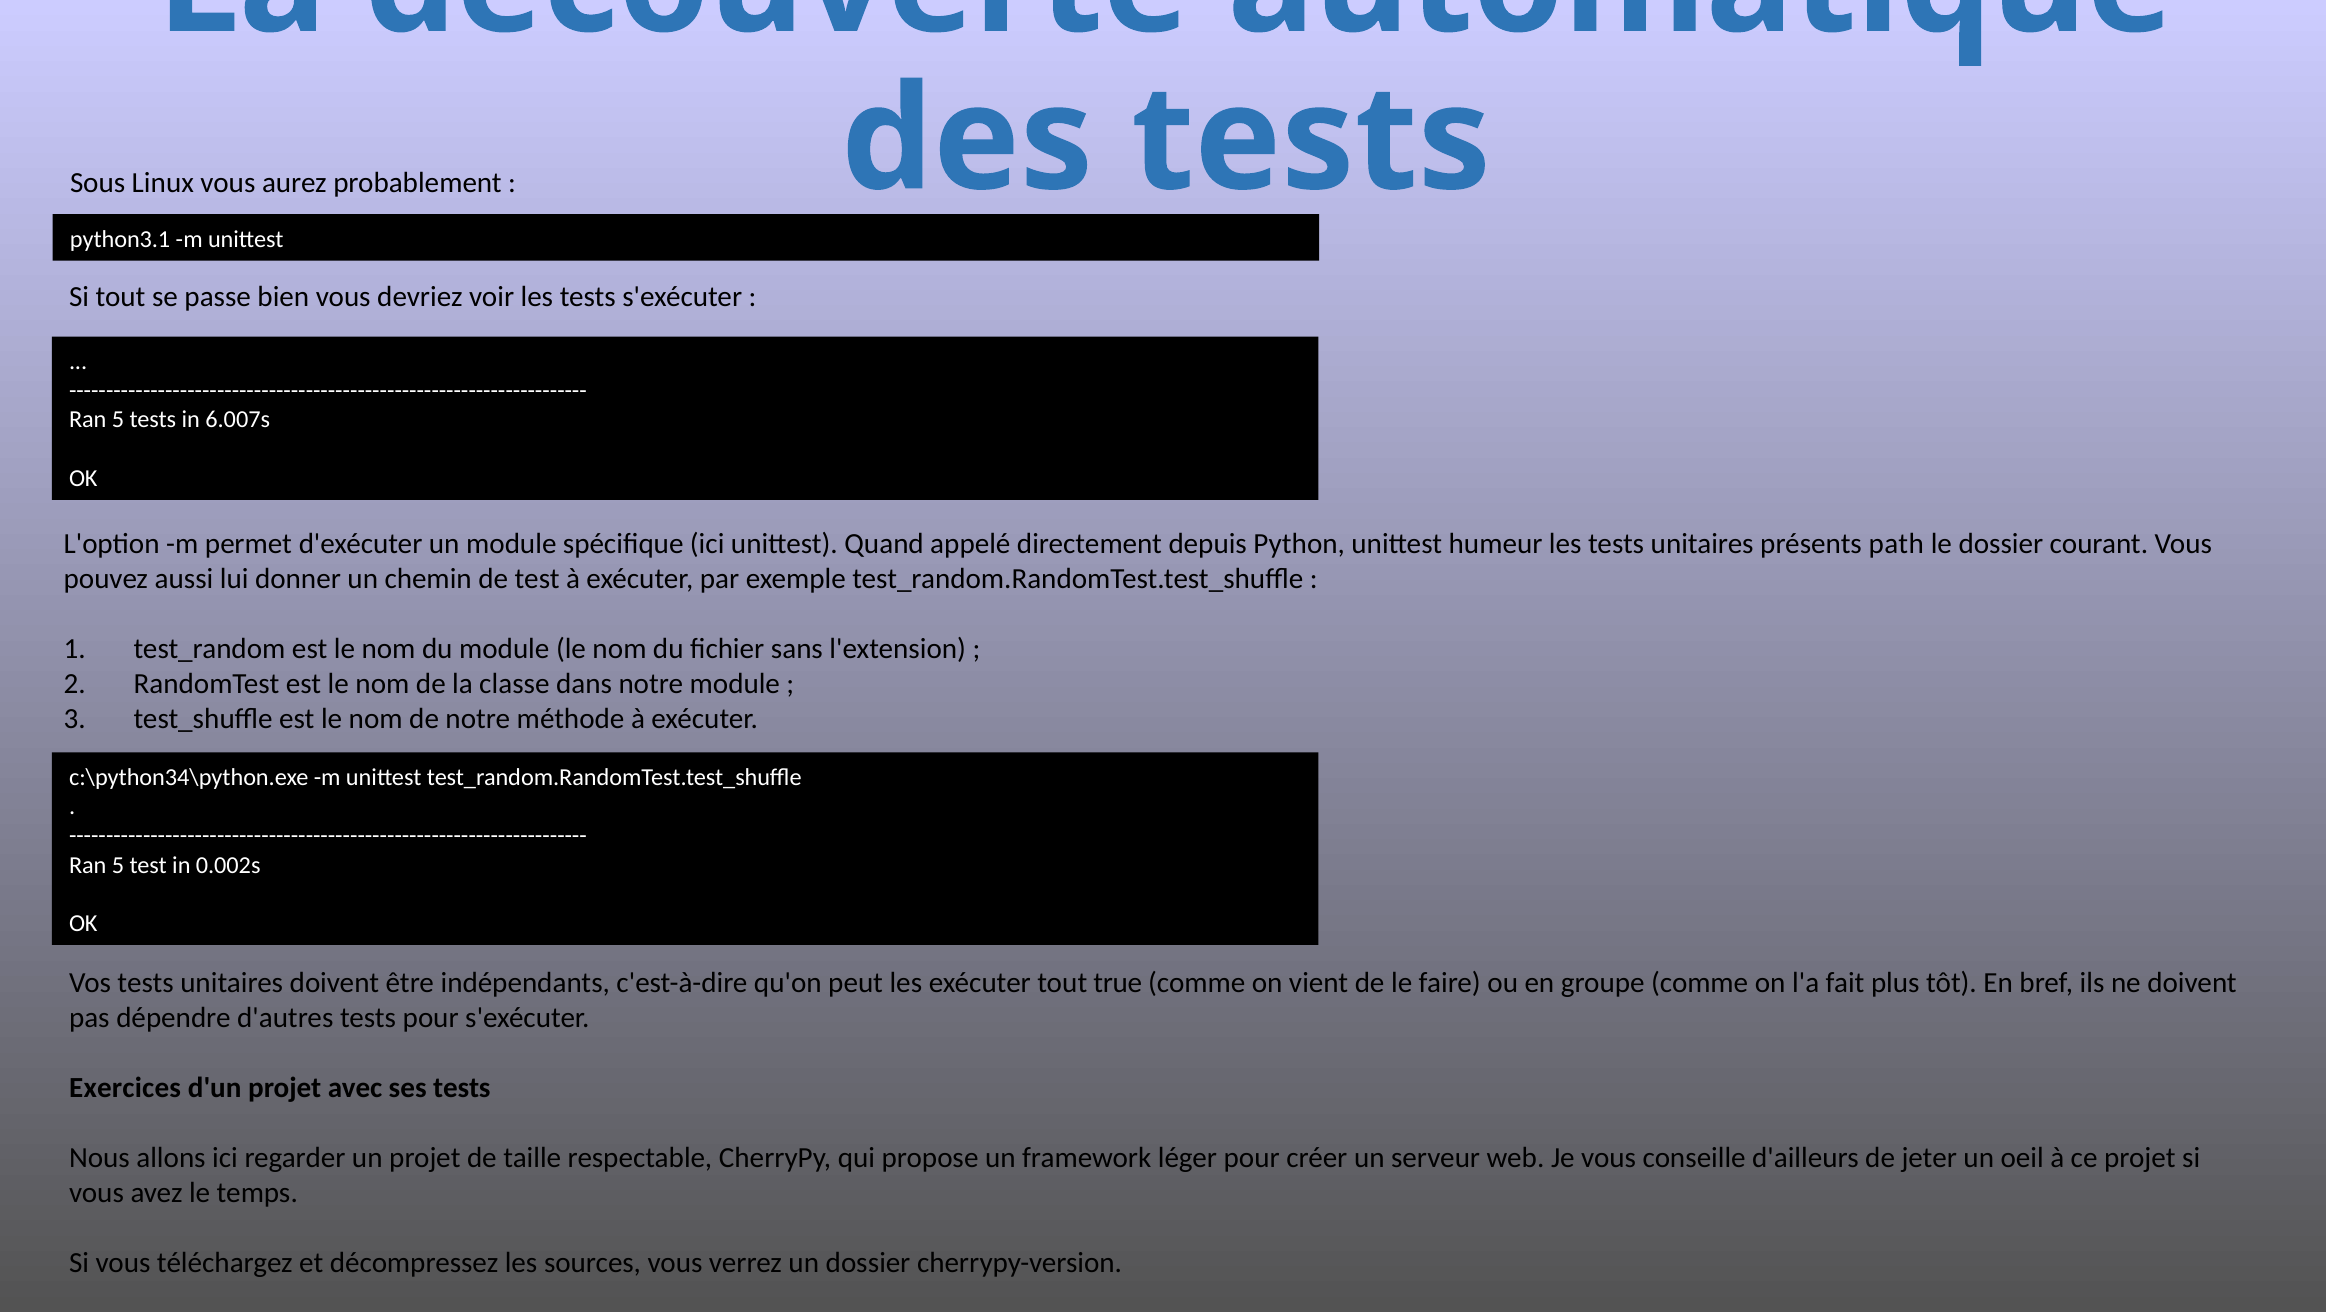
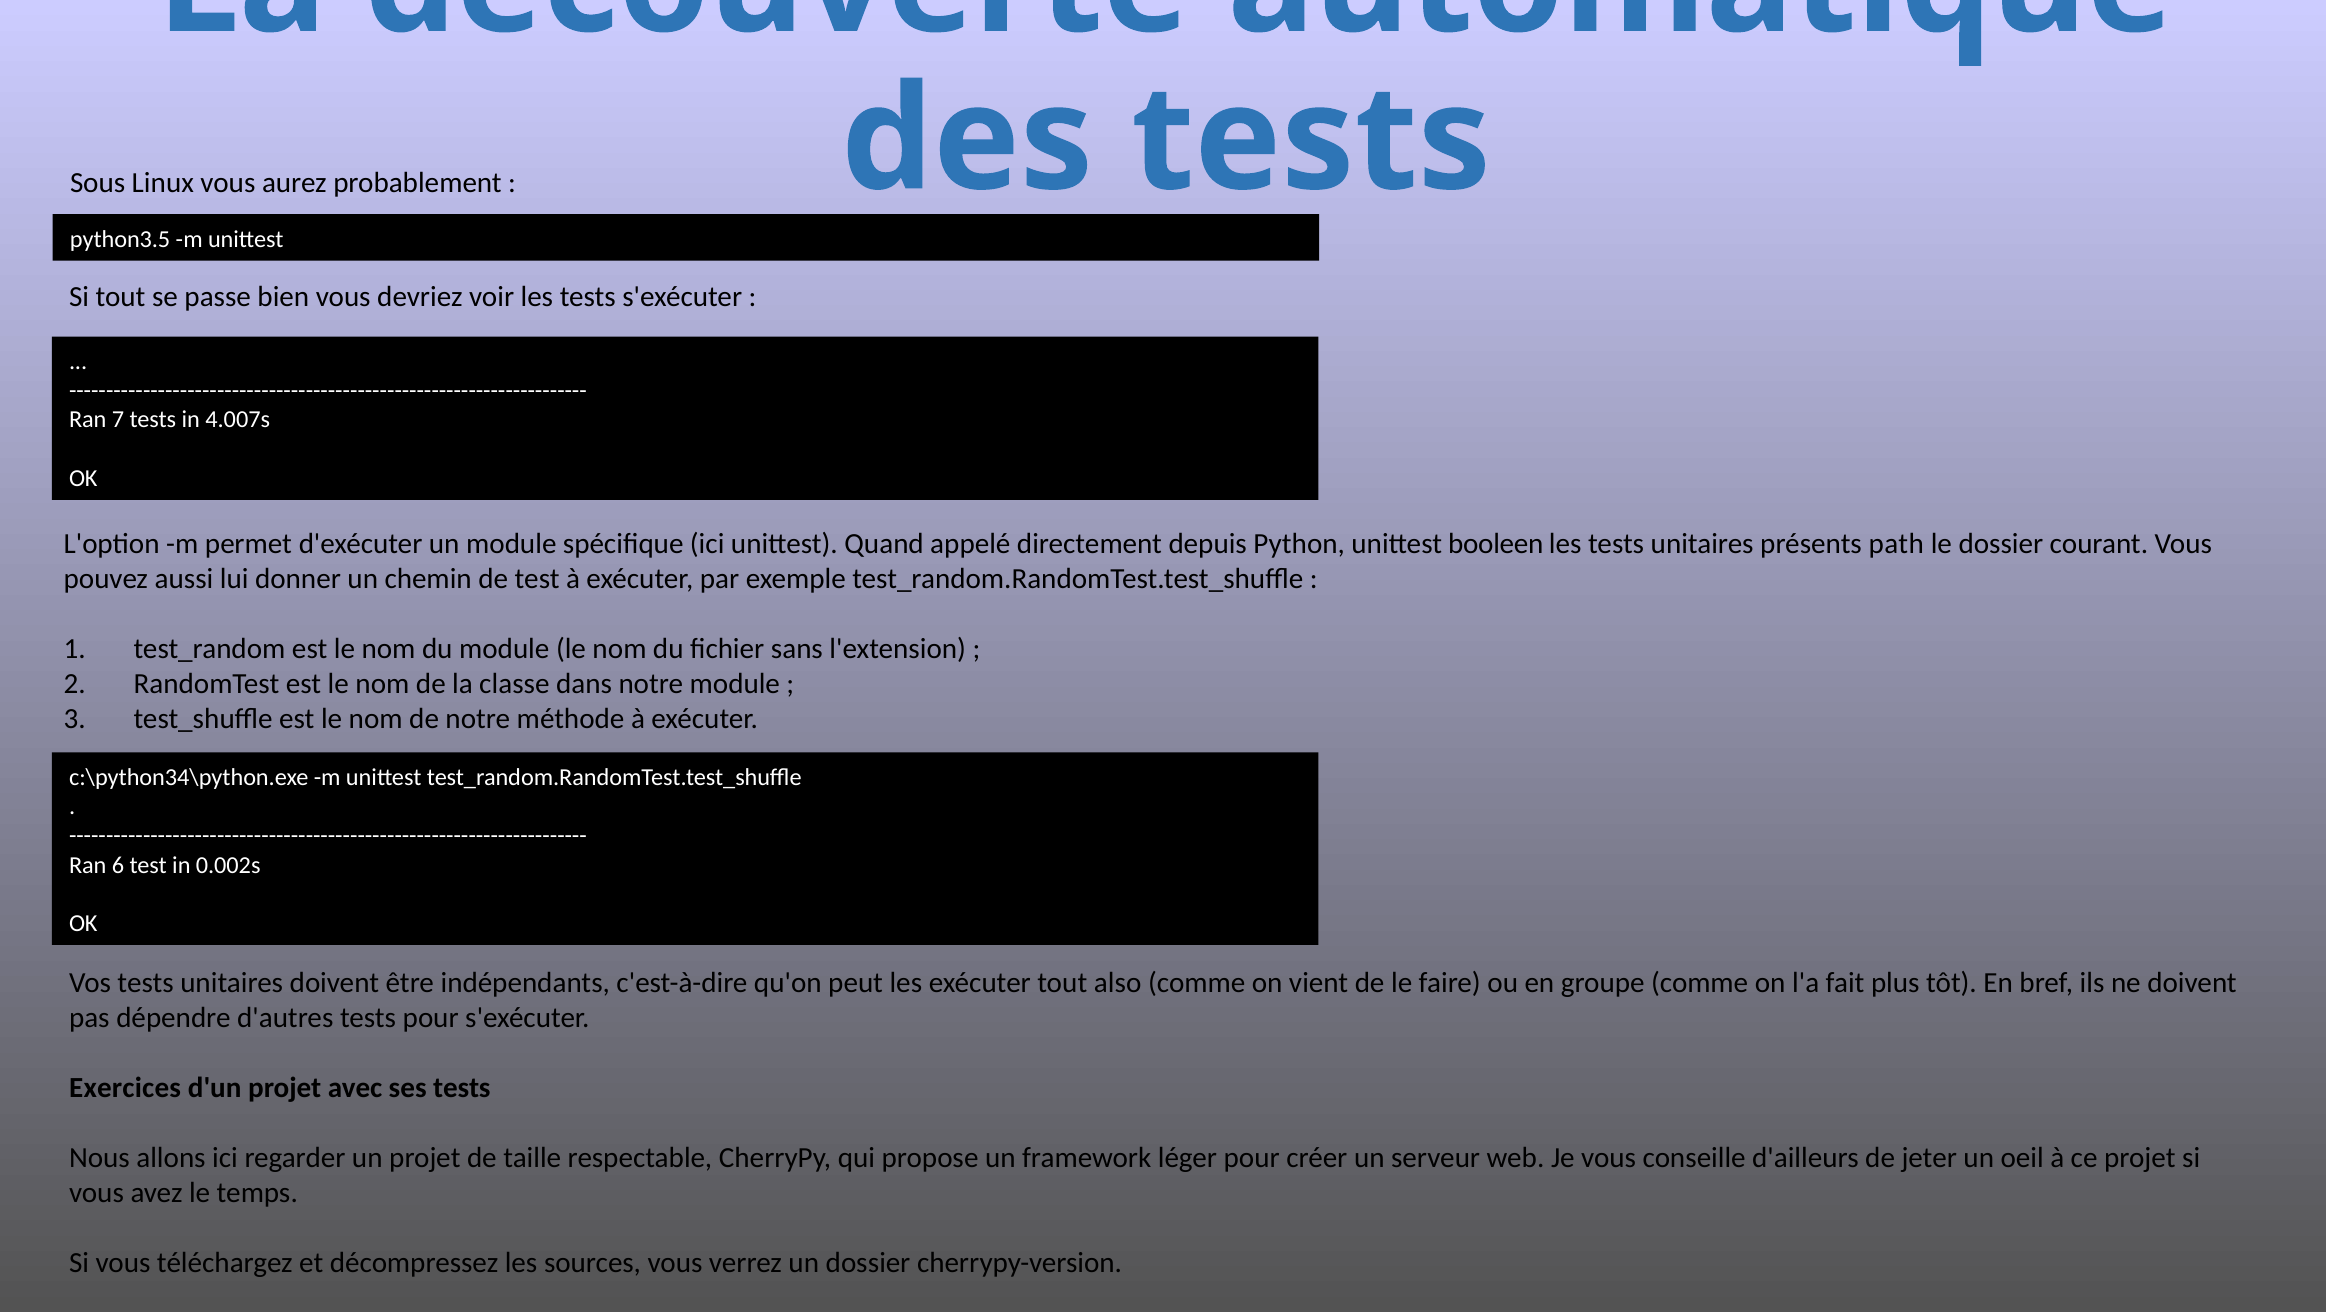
python3.1: python3.1 -> python3.5
5 at (118, 420): 5 -> 7
6.007s: 6.007s -> 4.007s
humeur: humeur -> booleen
5 at (118, 865): 5 -> 6
true: true -> also
